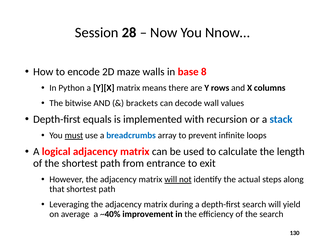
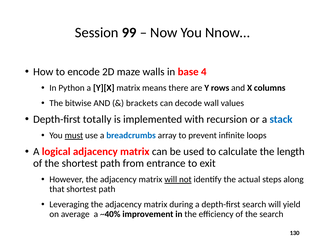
28: 28 -> 99
8: 8 -> 4
equals: equals -> totally
